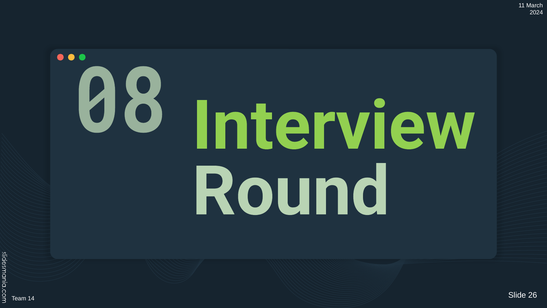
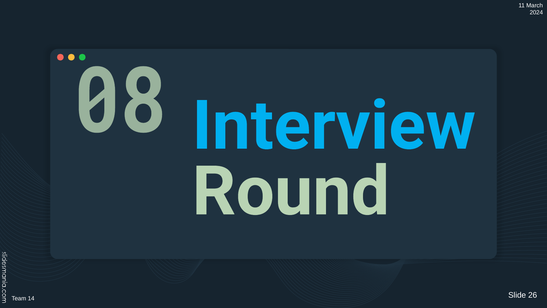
Interview colour: light green -> light blue
